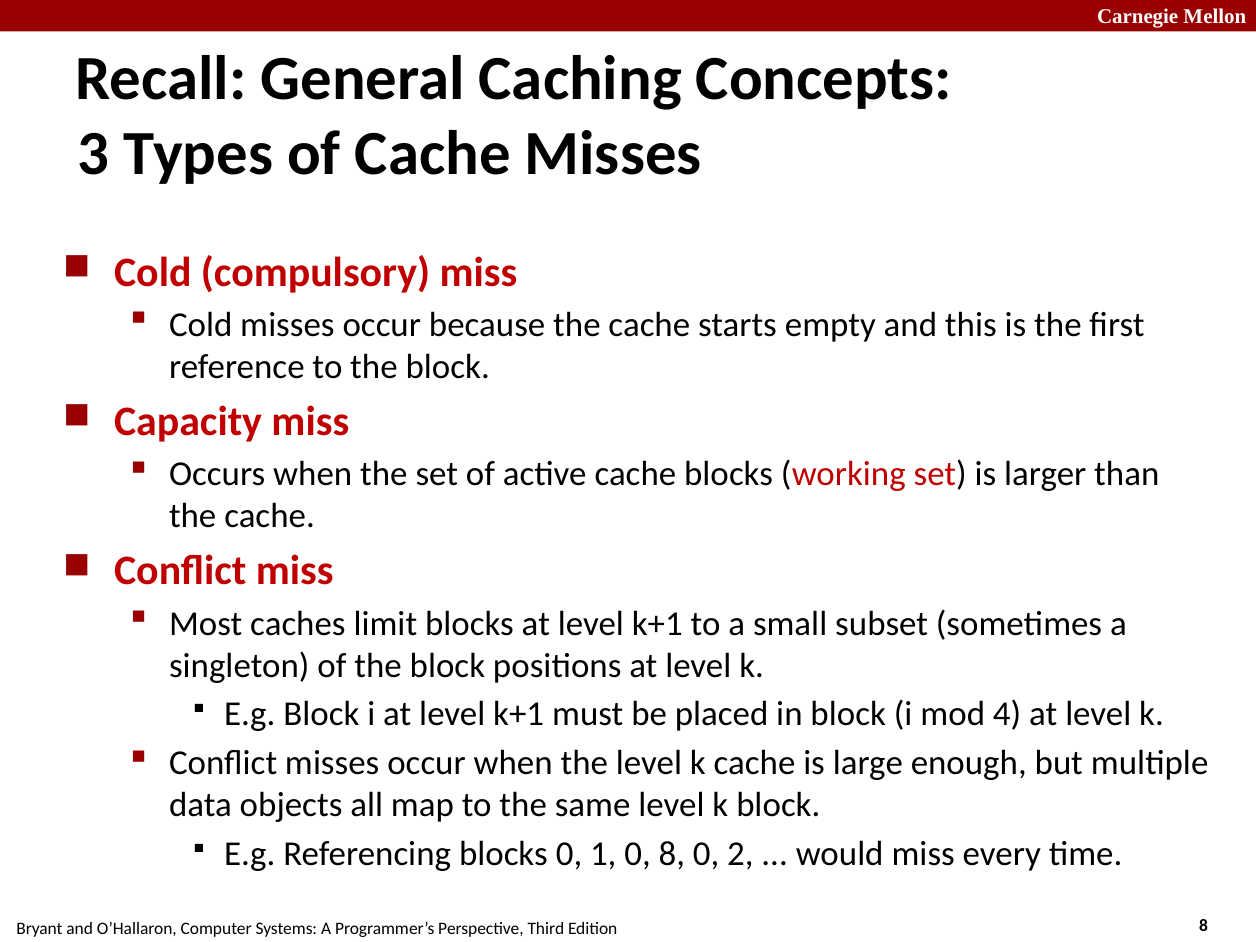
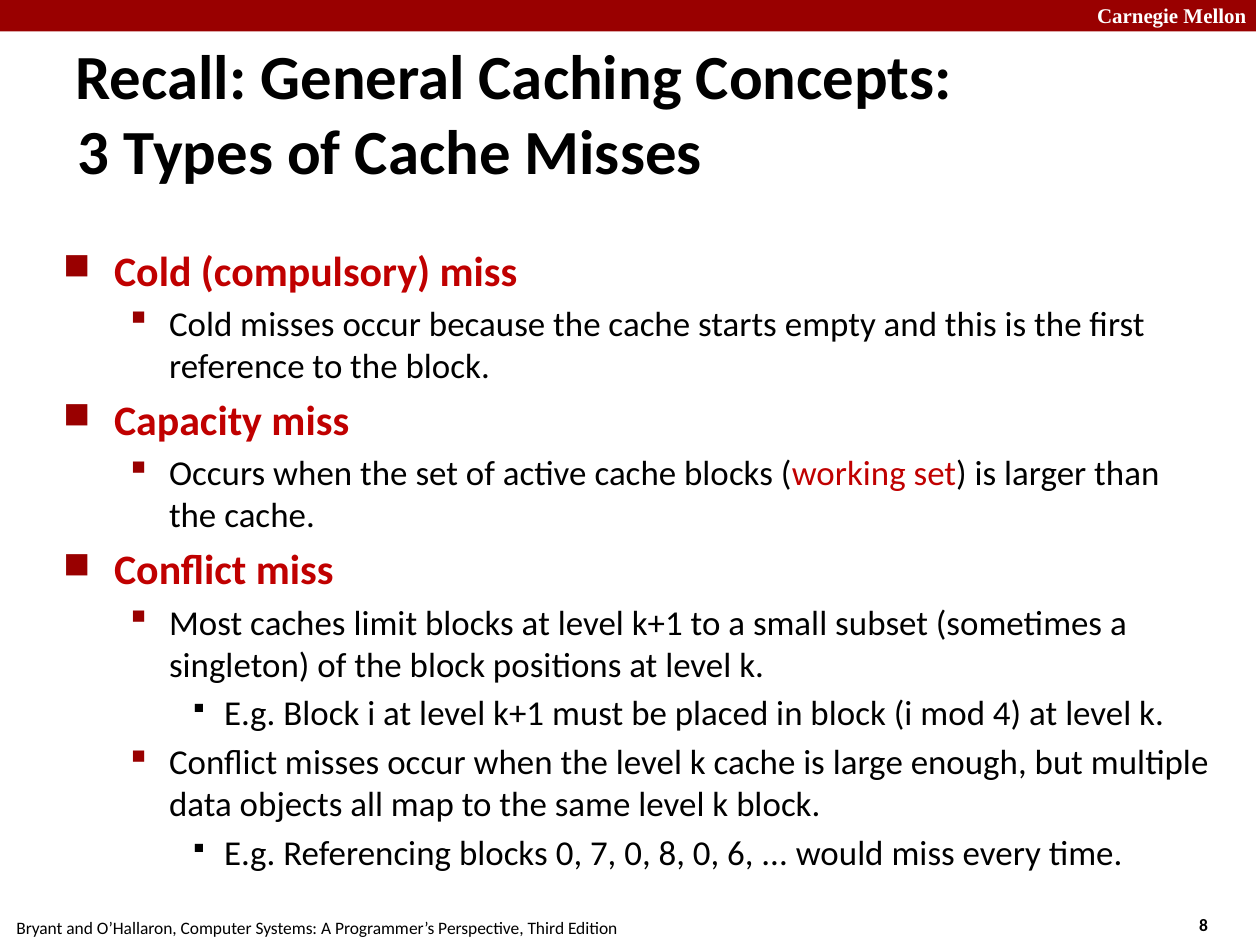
1: 1 -> 7
2: 2 -> 6
